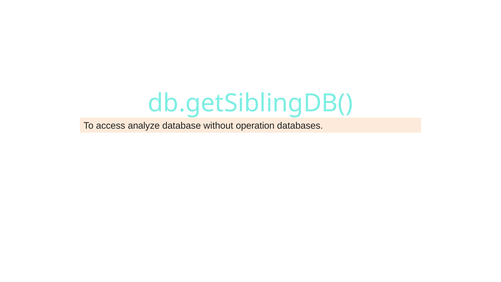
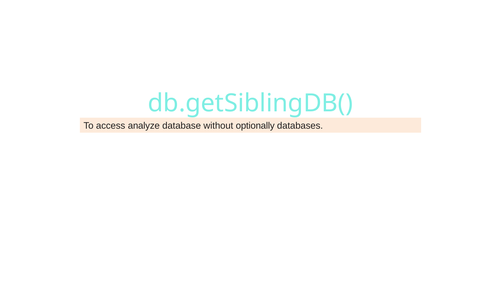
operation: operation -> optionally
